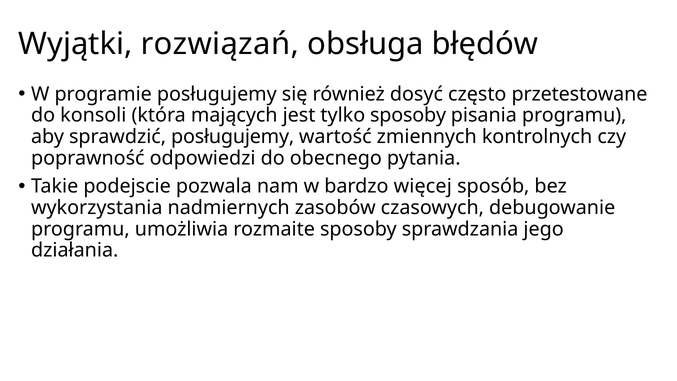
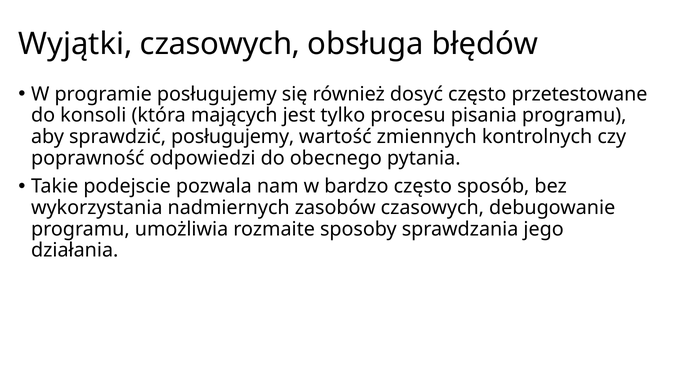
Wyjątki rozwiązań: rozwiązań -> czasowych
tylko sposoby: sposoby -> procesu
bardzo więcej: więcej -> często
